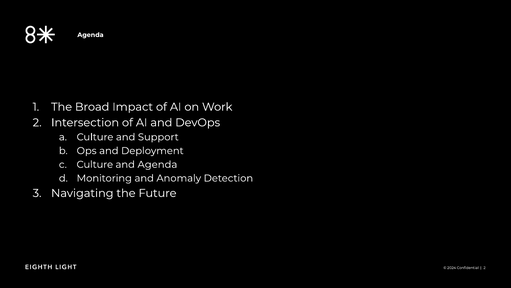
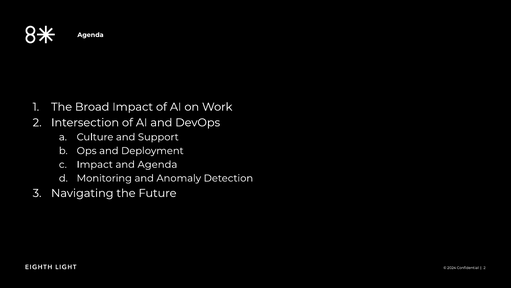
Culture at (95, 164): Culture -> Impact
